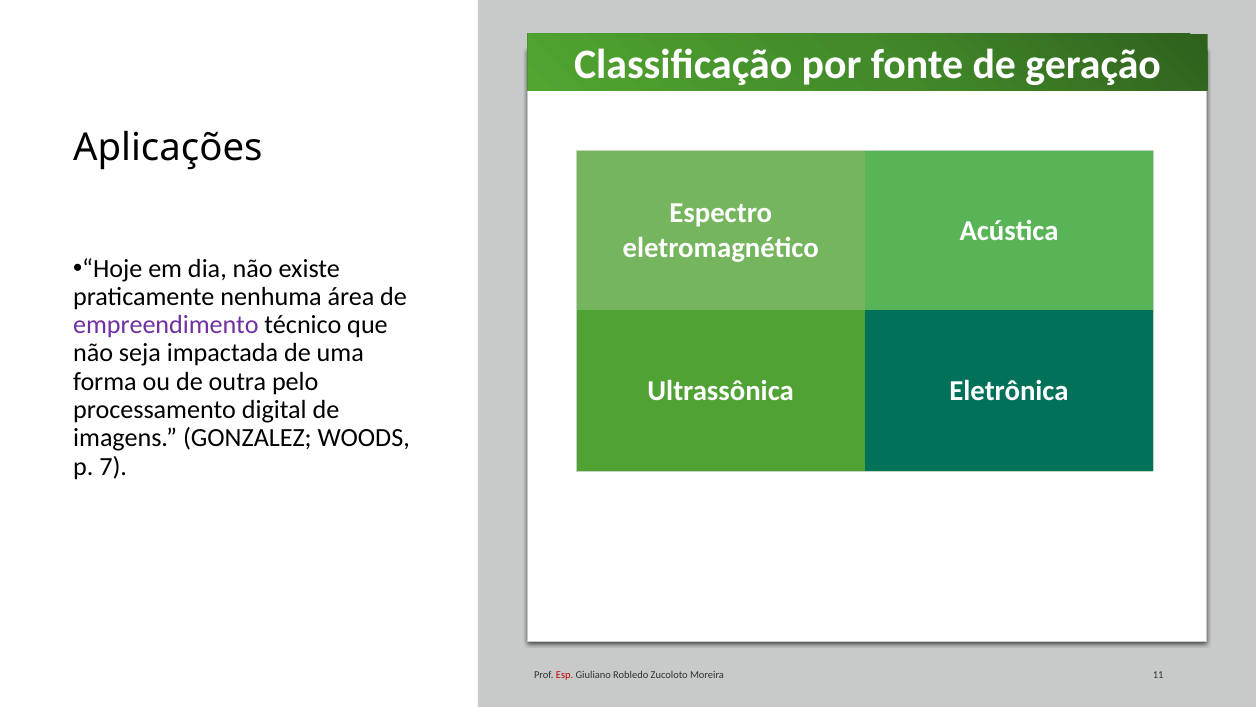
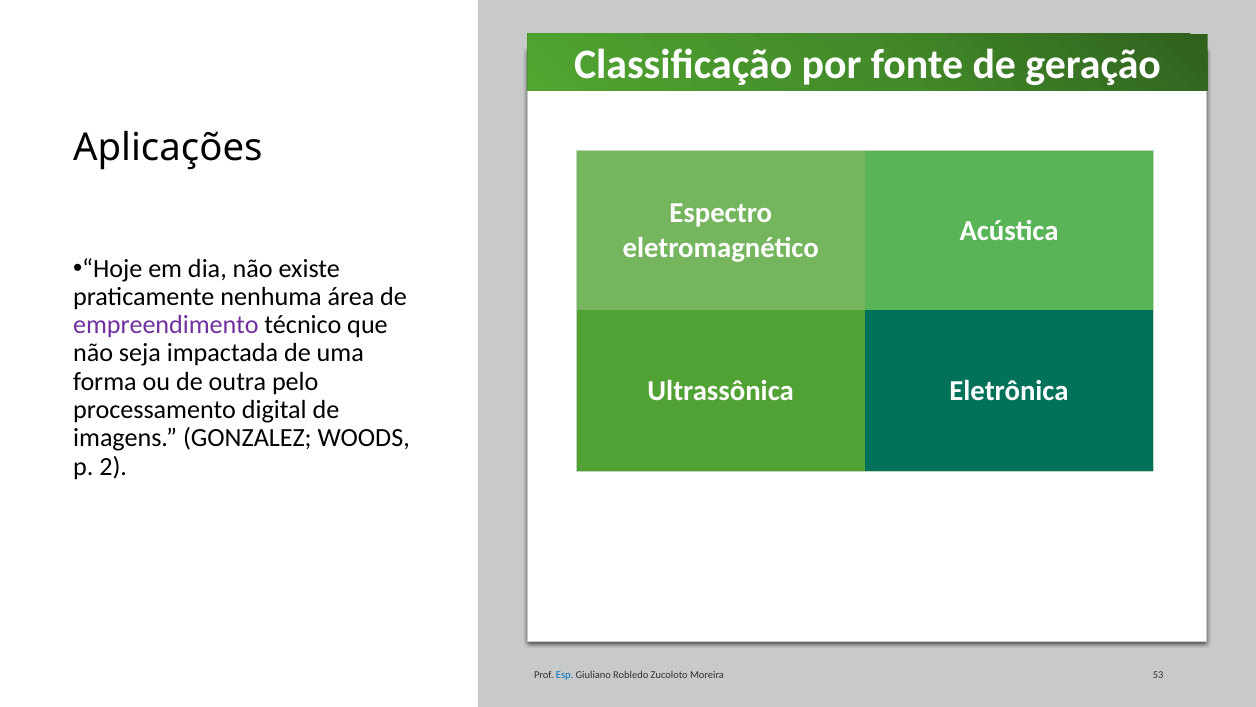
7: 7 -> 2
Esp colour: red -> blue
11: 11 -> 53
